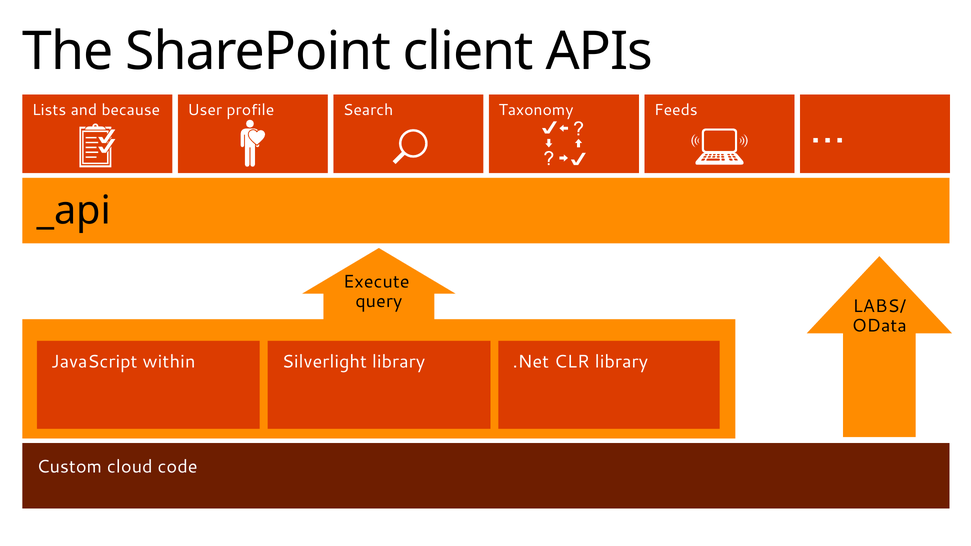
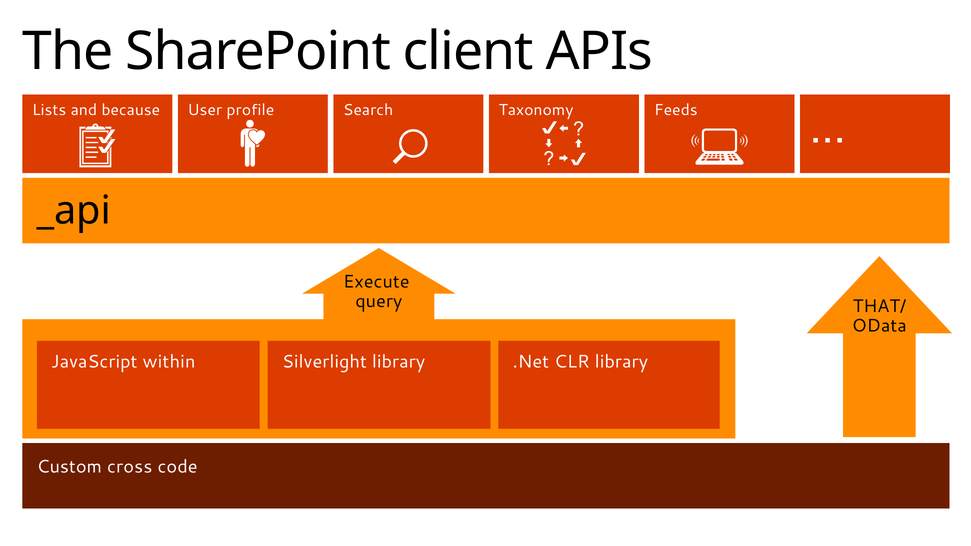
LABS/: LABS/ -> THAT/
cloud: cloud -> cross
